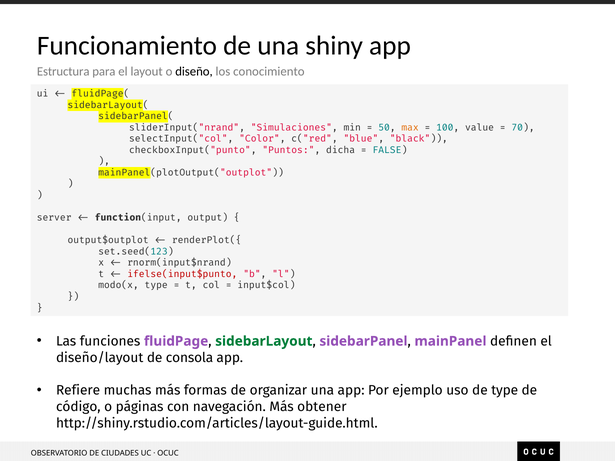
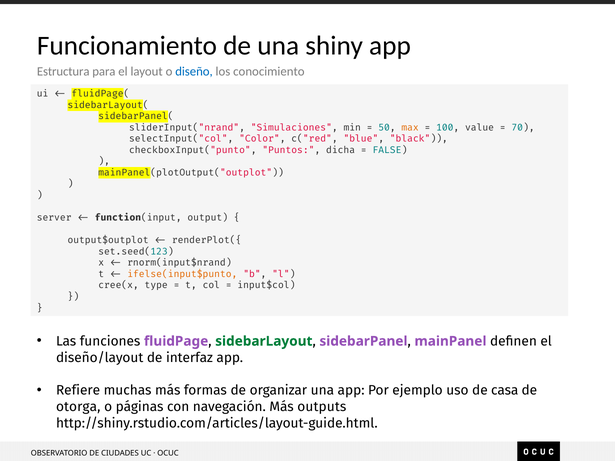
diseño colour: black -> blue
ifelse(input$punto colour: red -> orange
modo(x: modo(x -> cree(x
consola: consola -> interfaz
de type: type -> casa
código: código -> otorga
obtener: obtener -> outputs
